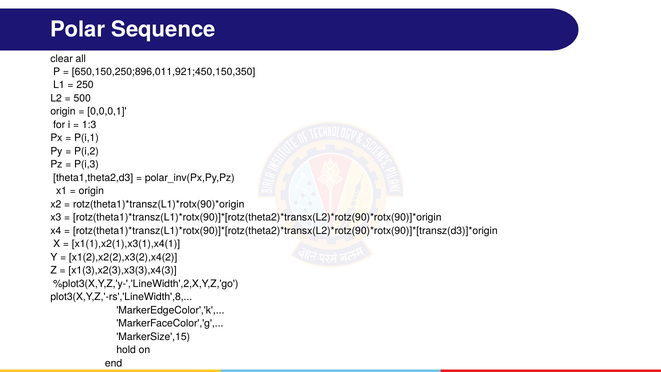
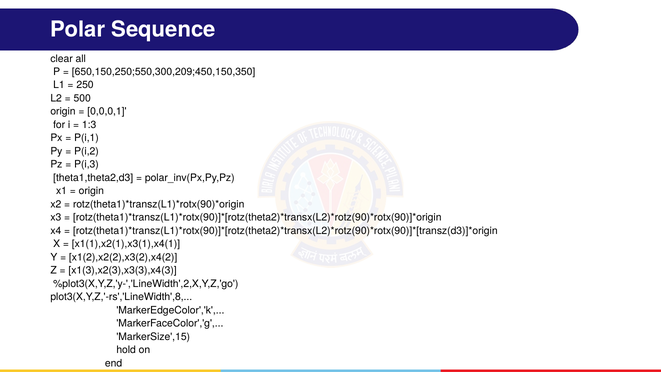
650,150,250;896,011,921;450,150,350: 650,150,250;896,011,921;450,150,350 -> 650,150,250;550,300,209;450,150,350
